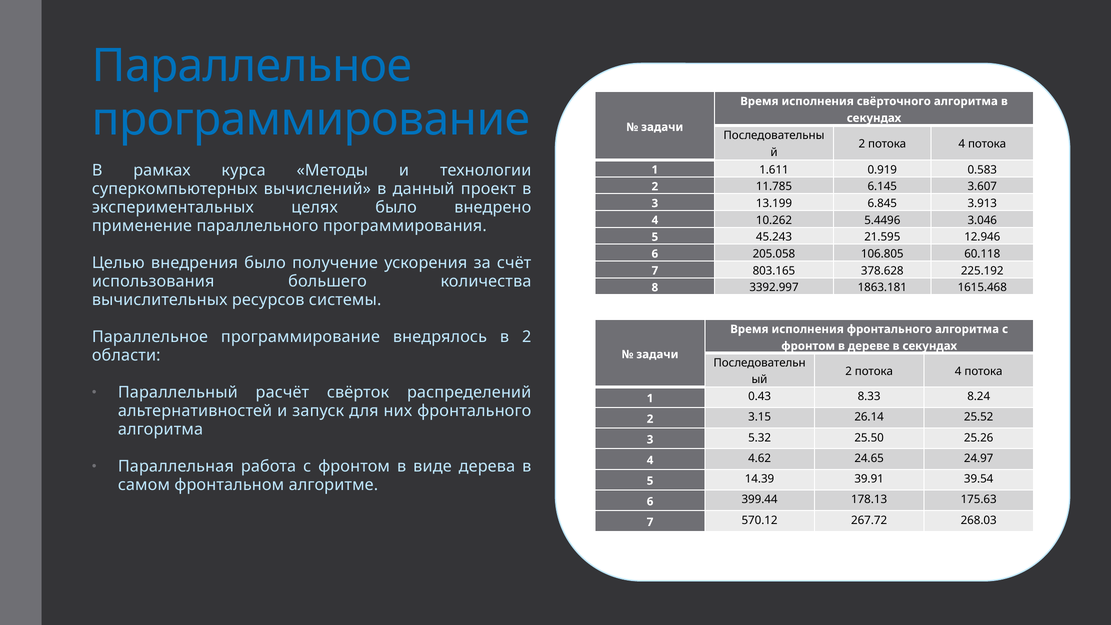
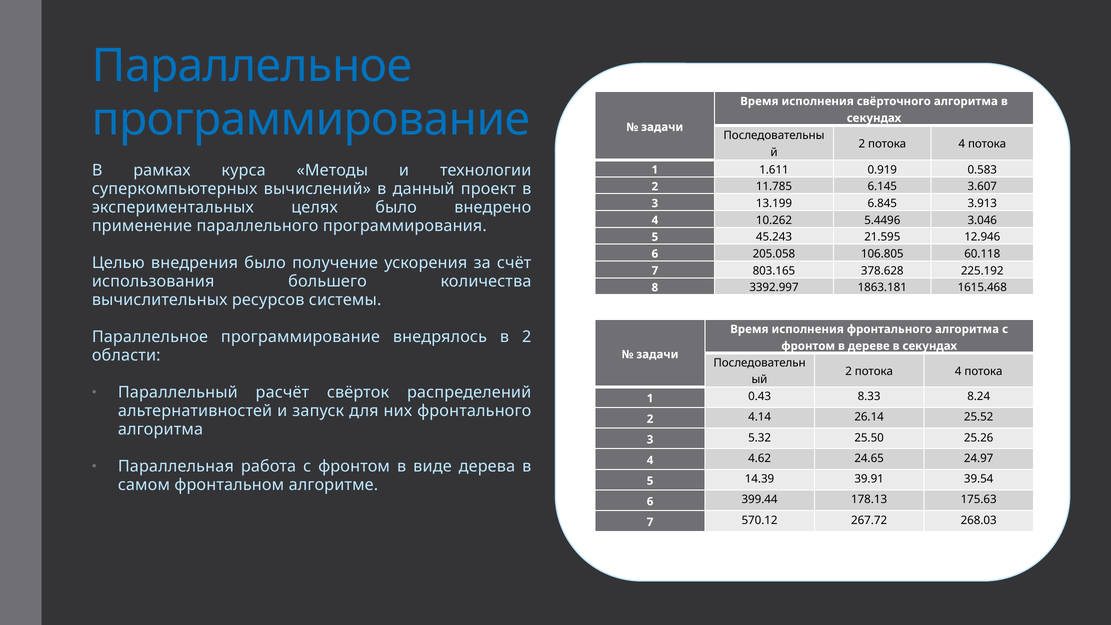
3.15: 3.15 -> 4.14
